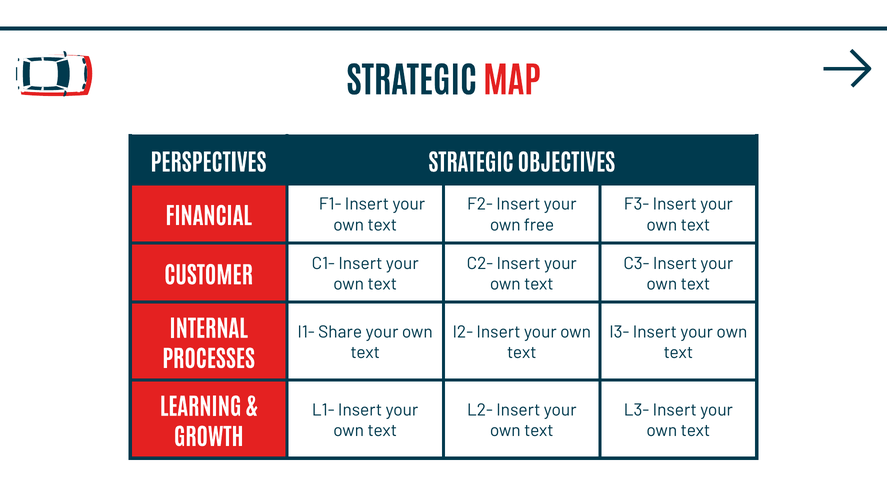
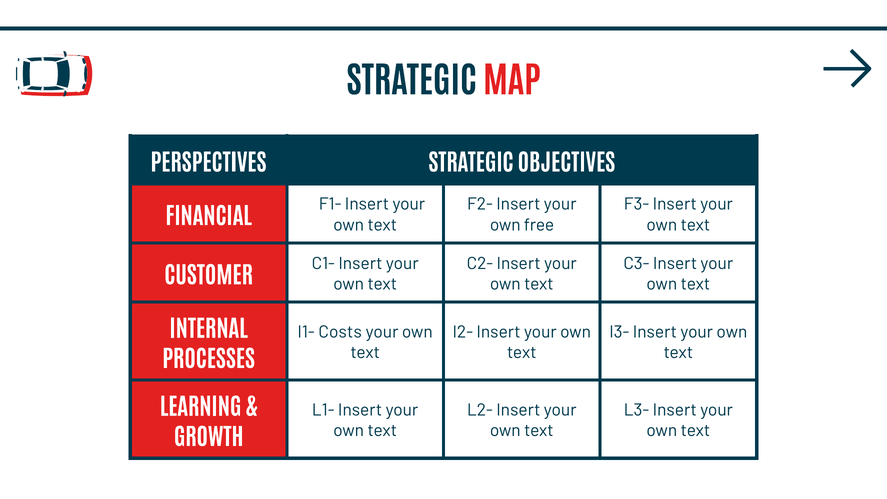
Share: Share -> Costs
